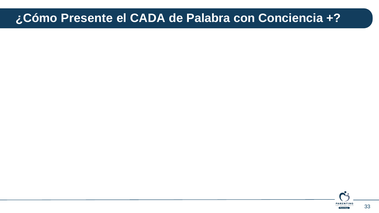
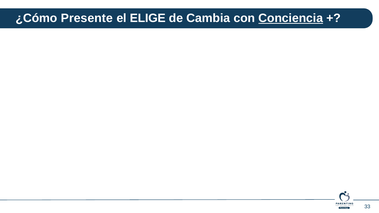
CADA: CADA -> ELIGE
Palabra: Palabra -> Cambia
Conciencia underline: none -> present
